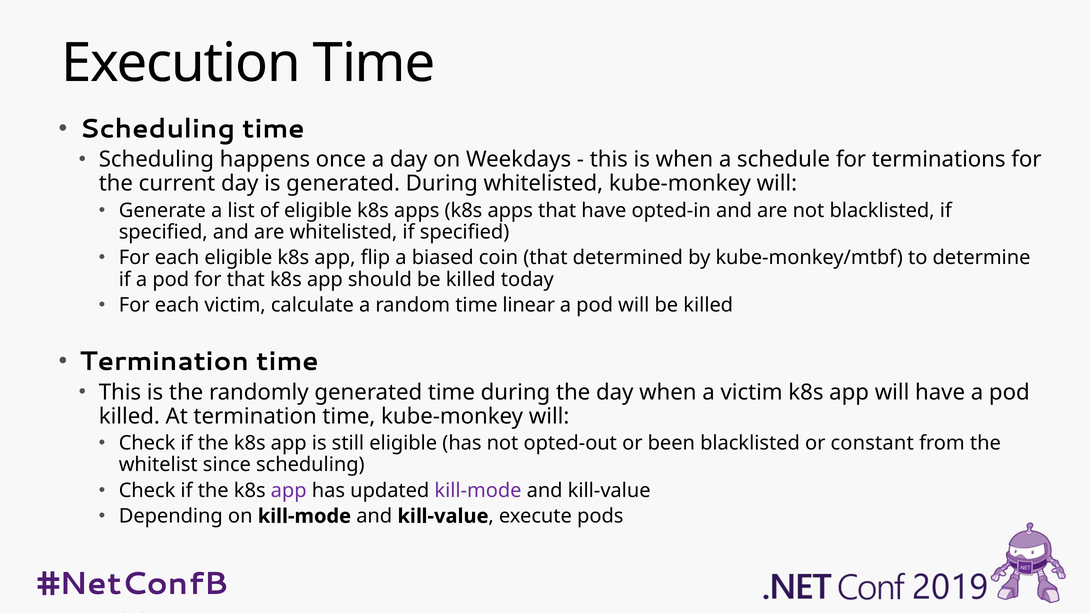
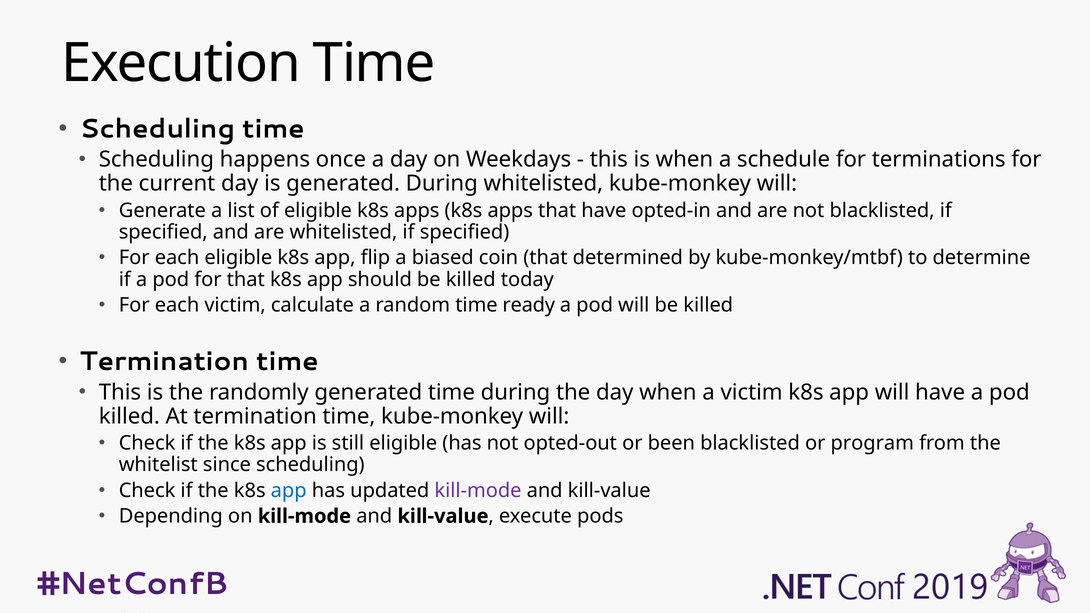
linear: linear -> ready
constant: constant -> program
app at (289, 491) colour: purple -> blue
